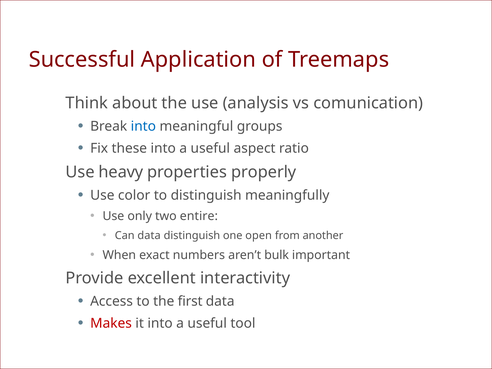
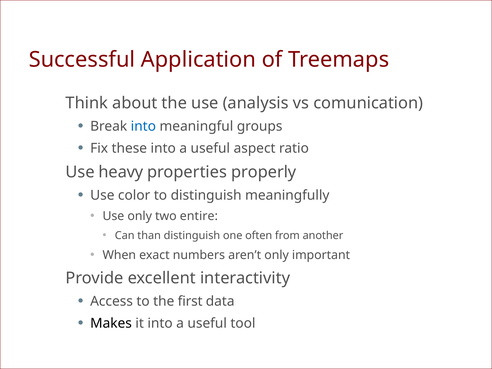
Can data: data -> than
open: open -> often
aren’t bulk: bulk -> only
Makes colour: red -> black
